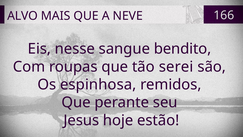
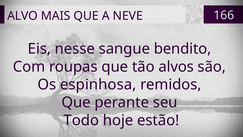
serei: serei -> alvos
Jesus: Jesus -> Todo
